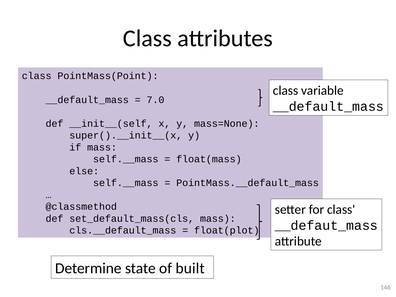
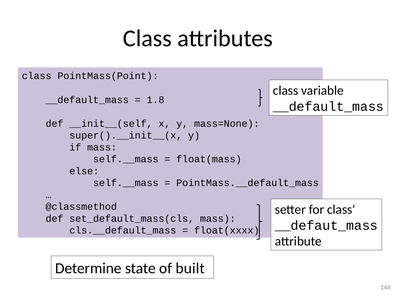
7.0: 7.0 -> 1.8
float(plot: float(plot -> float(xxxx
